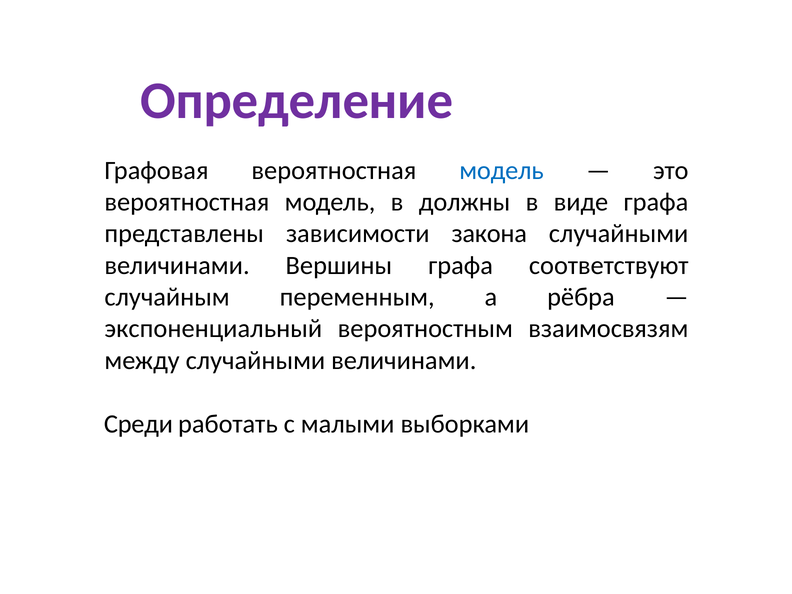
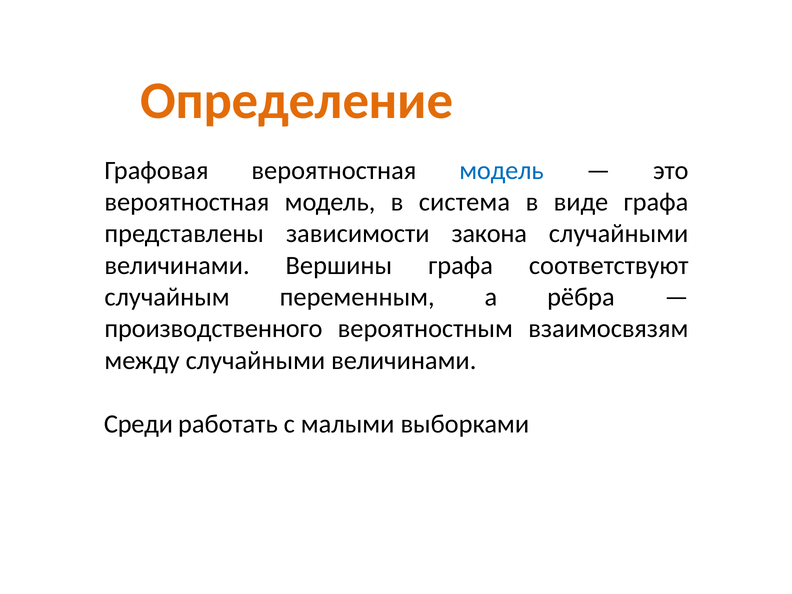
Определение colour: purple -> orange
должны: должны -> система
экспоненциальный: экспоненциальный -> производственного
